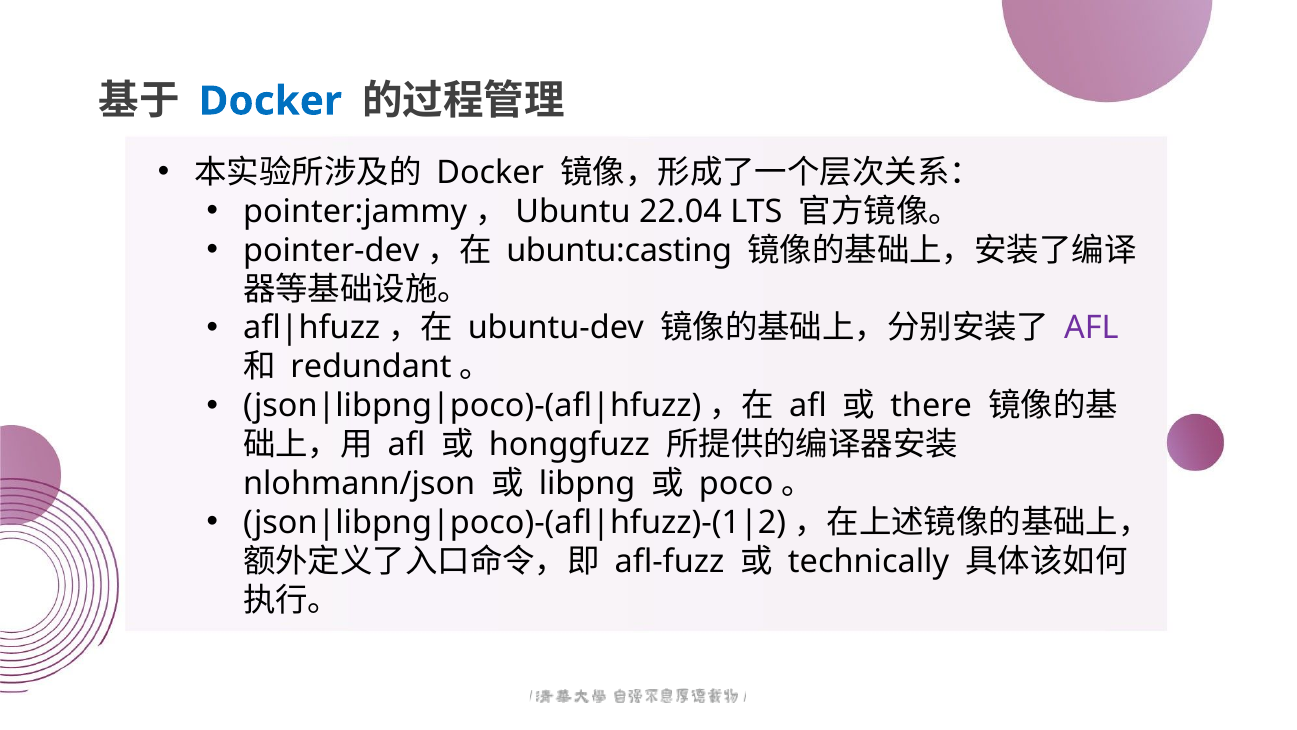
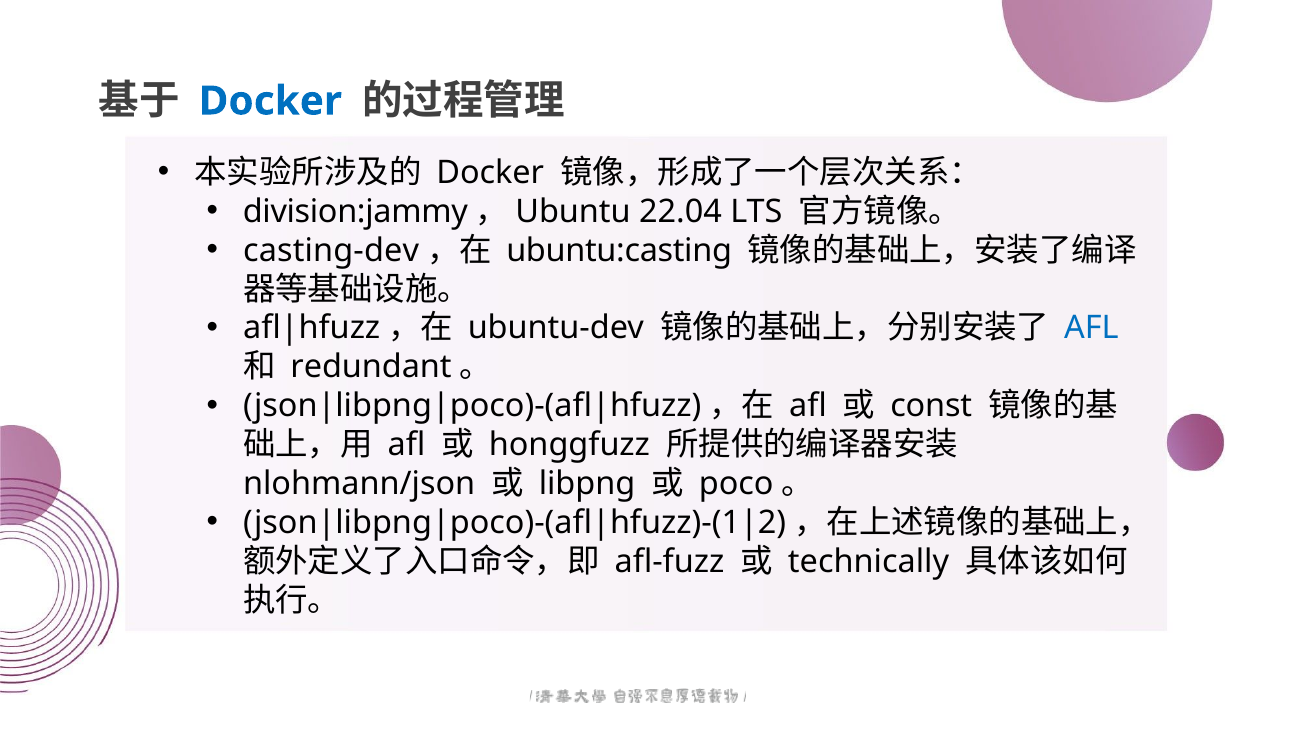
pointer:jammy: pointer:jammy -> division:jammy
pointer-dev: pointer-dev -> casting-dev
AFL at (1091, 328) colour: purple -> blue
there: there -> const
